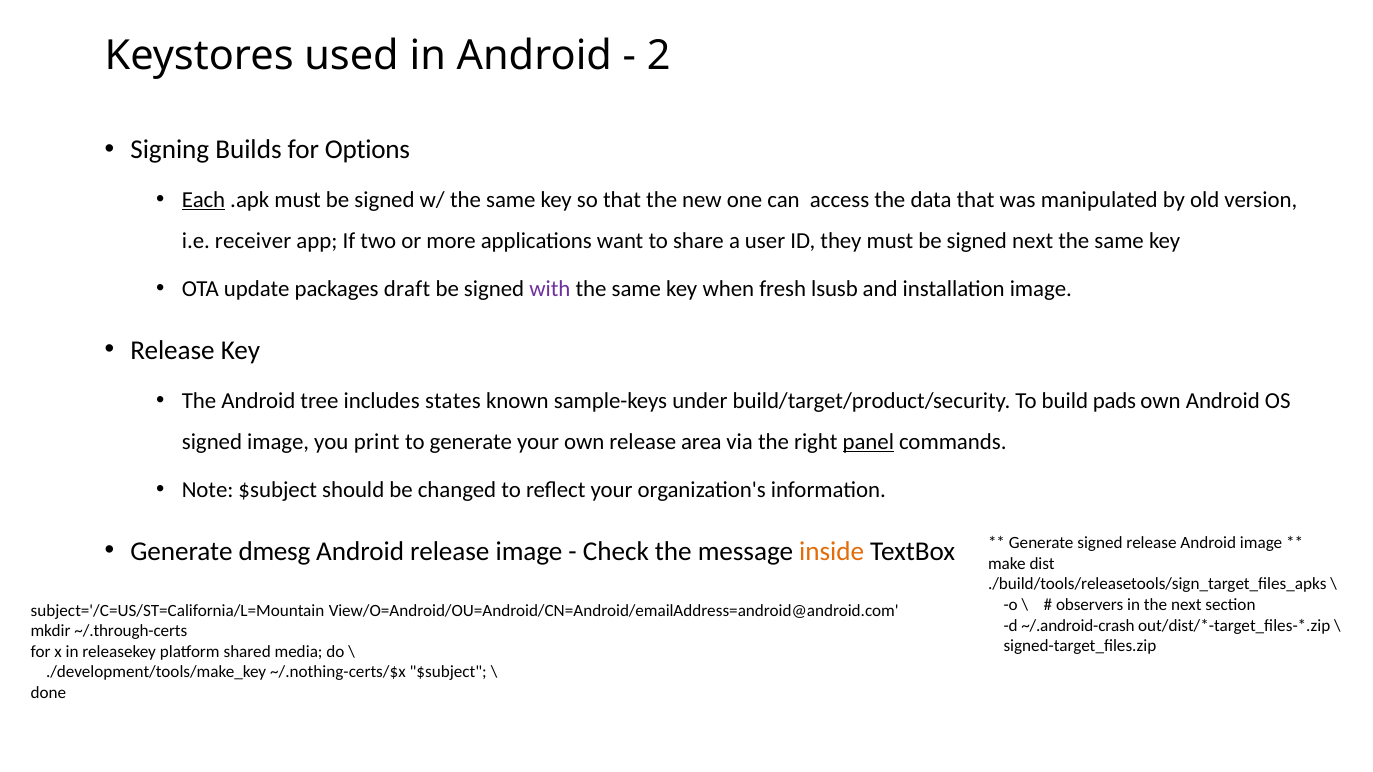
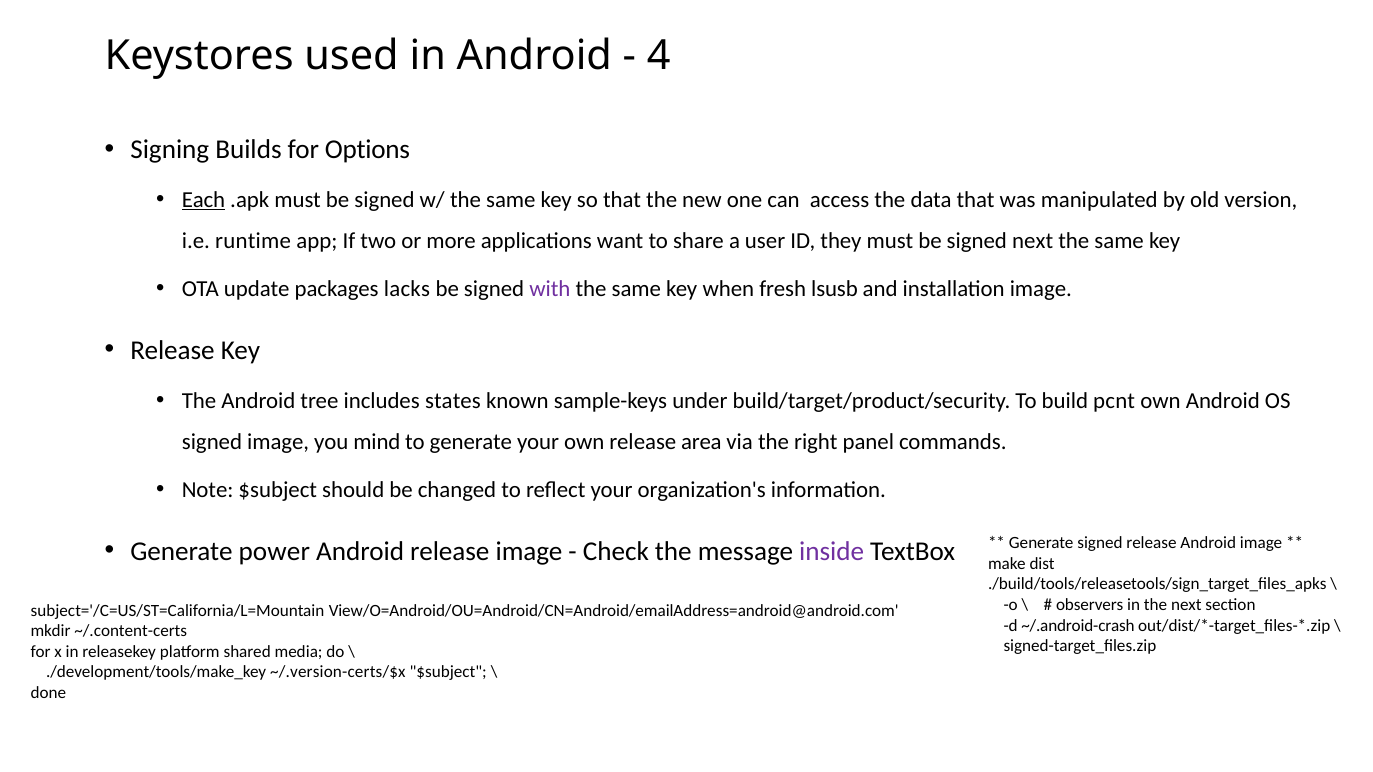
2: 2 -> 4
receiver: receiver -> runtime
draft: draft -> lacks
pads: pads -> pcnt
print: print -> mind
panel underline: present -> none
dmesg: dmesg -> power
inside colour: orange -> purple
~/.through-certs: ~/.through-certs -> ~/.content-certs
~/.nothing-certs/$x: ~/.nothing-certs/$x -> ~/.version-certs/$x
